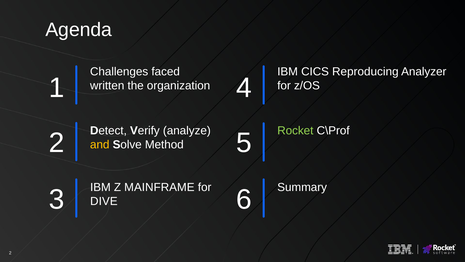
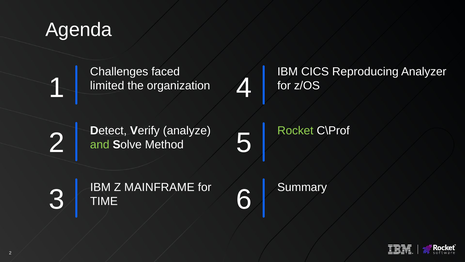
written: written -> limited
and colour: yellow -> light green
DIVE: DIVE -> TIME
